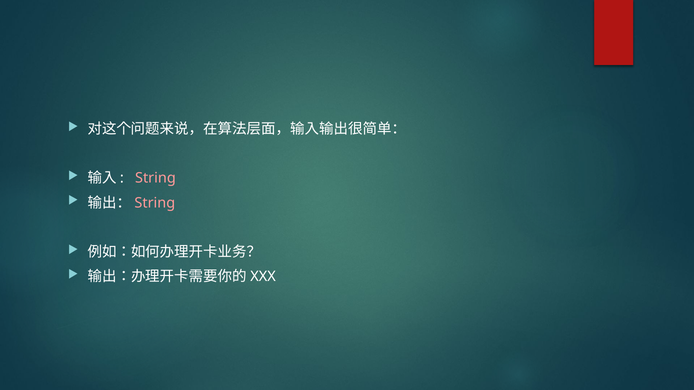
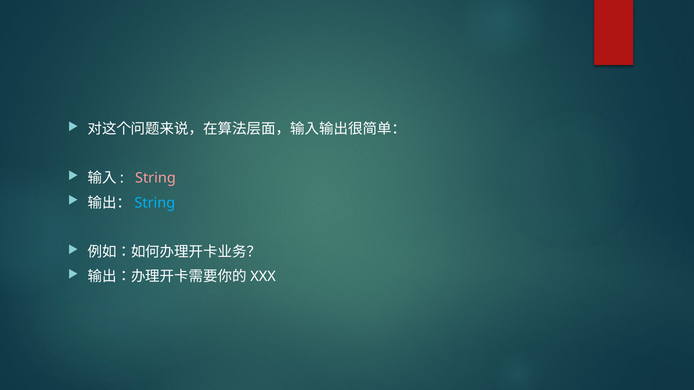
String at (155, 203) colour: pink -> light blue
